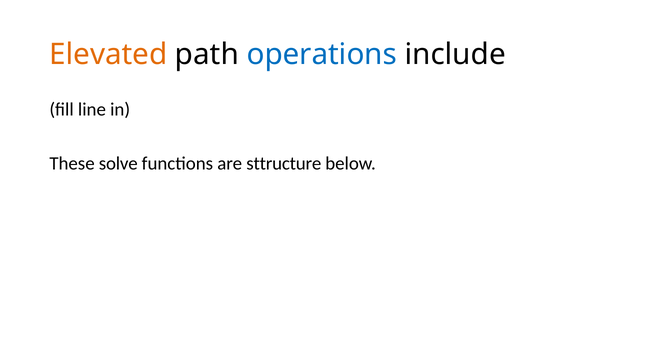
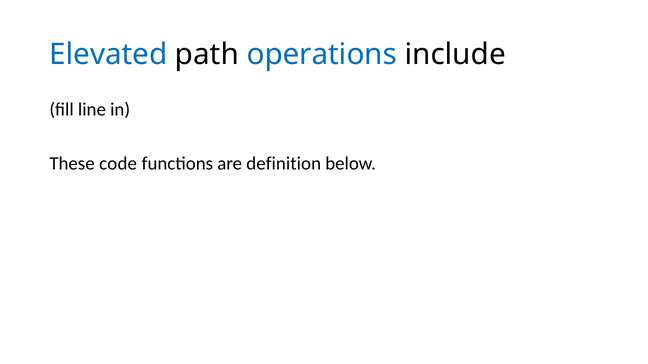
Elevated colour: orange -> blue
solve: solve -> code
sttructure: sttructure -> definition
